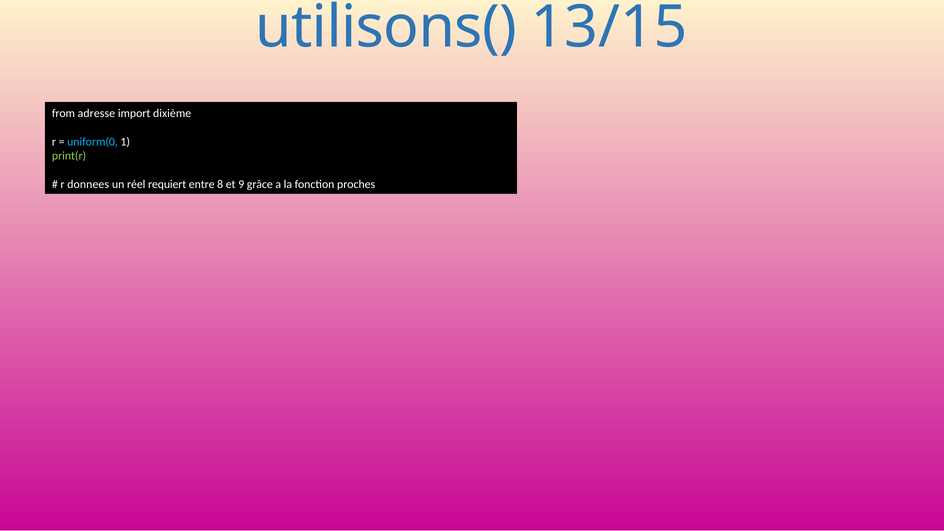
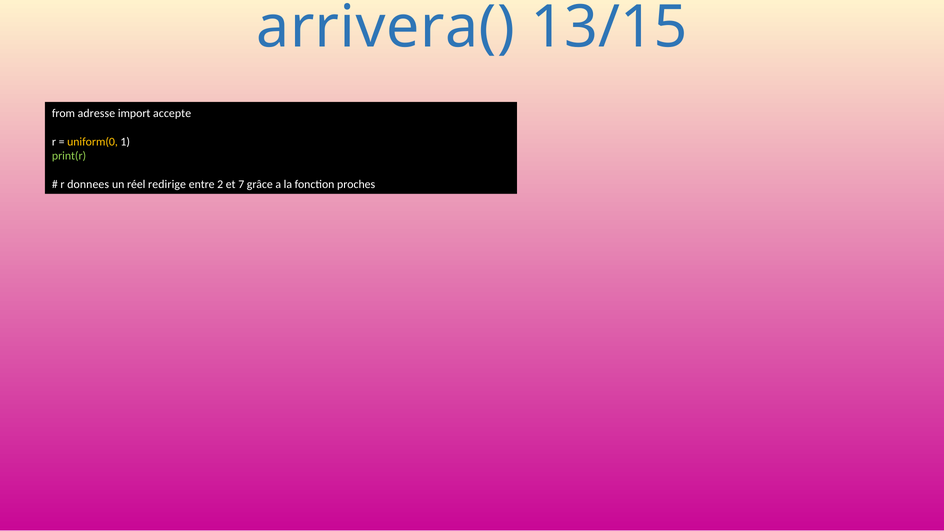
utilisons(: utilisons( -> arrivera(
dixième: dixième -> accepte
uniform(0 colour: light blue -> yellow
requiert: requiert -> redirige
8: 8 -> 2
9: 9 -> 7
